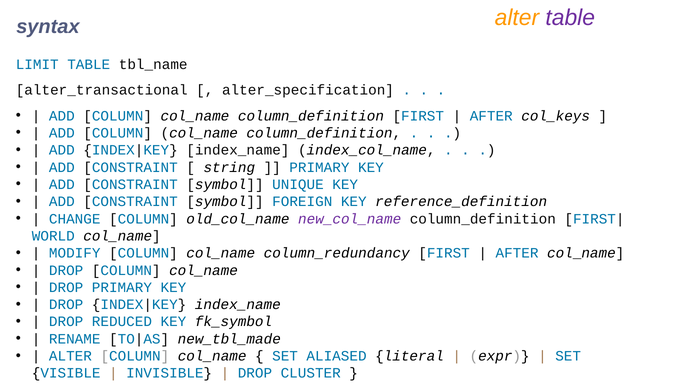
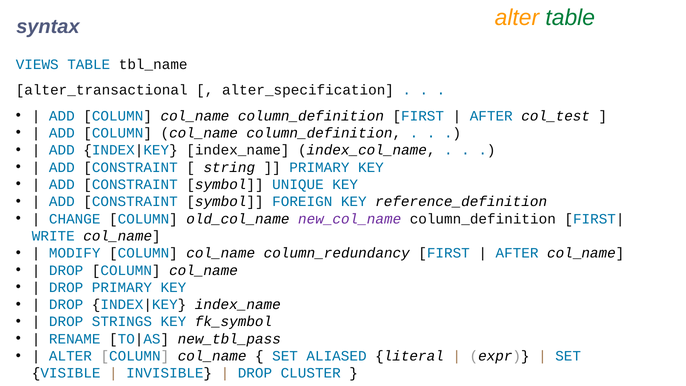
table at (570, 18) colour: purple -> green
LIMIT: LIMIT -> VIEWS
col_keys: col_keys -> col_test
WORLD: WORLD -> WRITE
REDUCED: REDUCED -> STRINGS
new_tbl_made: new_tbl_made -> new_tbl_pass
